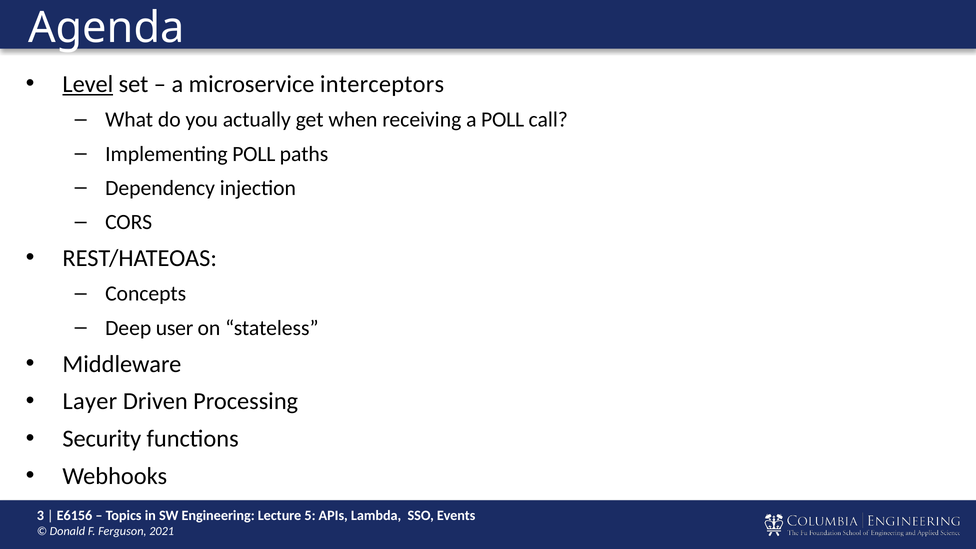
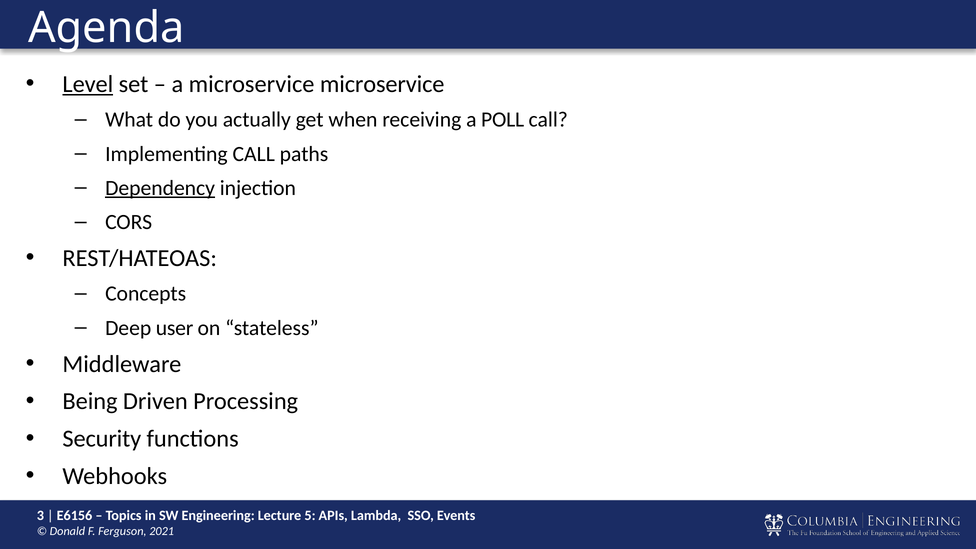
microservice interceptors: interceptors -> microservice
Implementing POLL: POLL -> CALL
Dependency underline: none -> present
Layer: Layer -> Being
